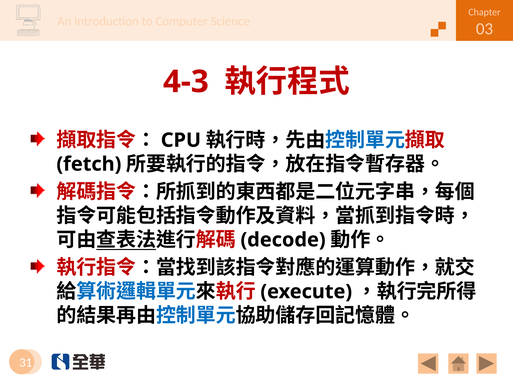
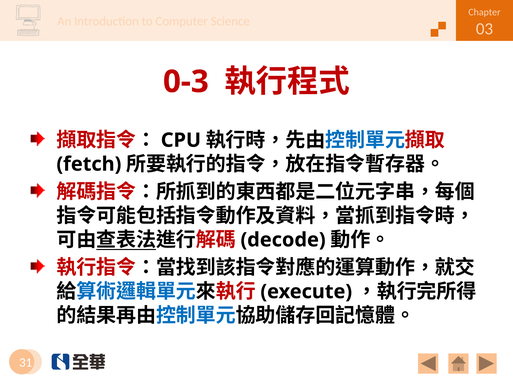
4-3: 4-3 -> 0-3
